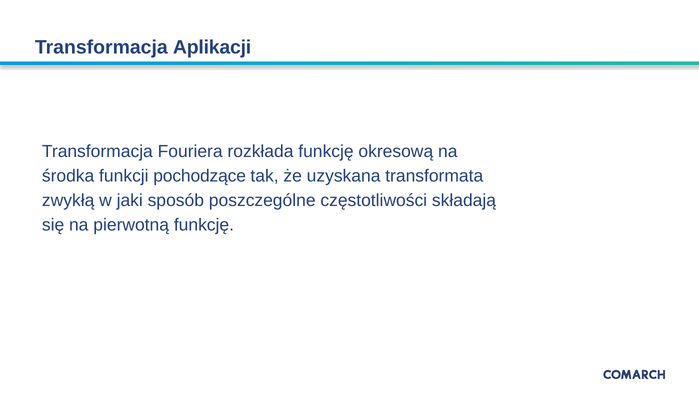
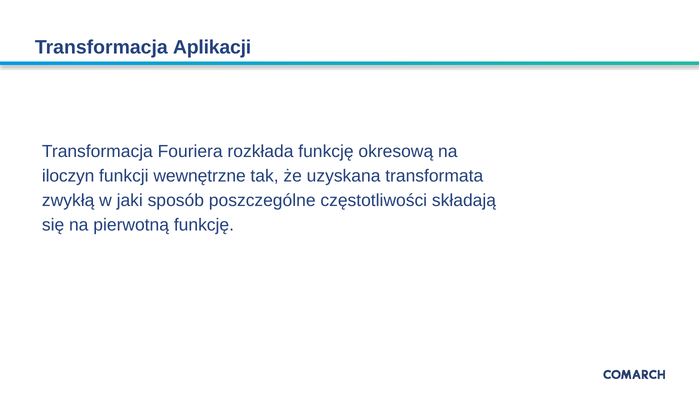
środka: środka -> iloczyn
pochodzące: pochodzące -> wewnętrzne
